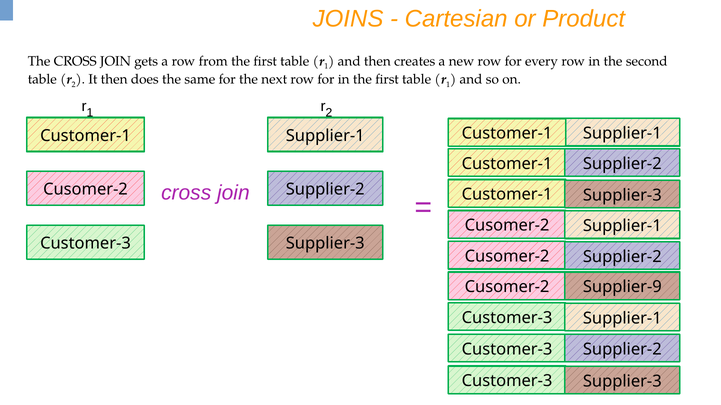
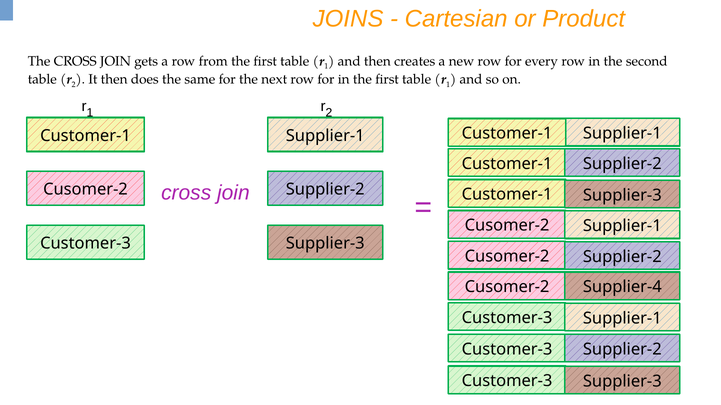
Supplier-9: Supplier-9 -> Supplier-4
